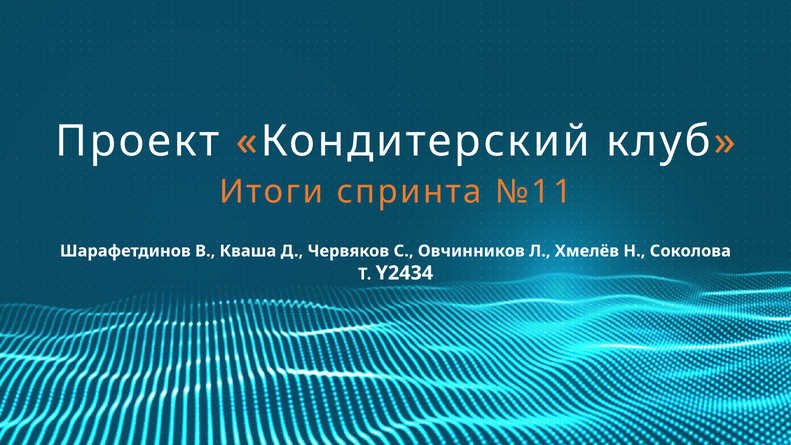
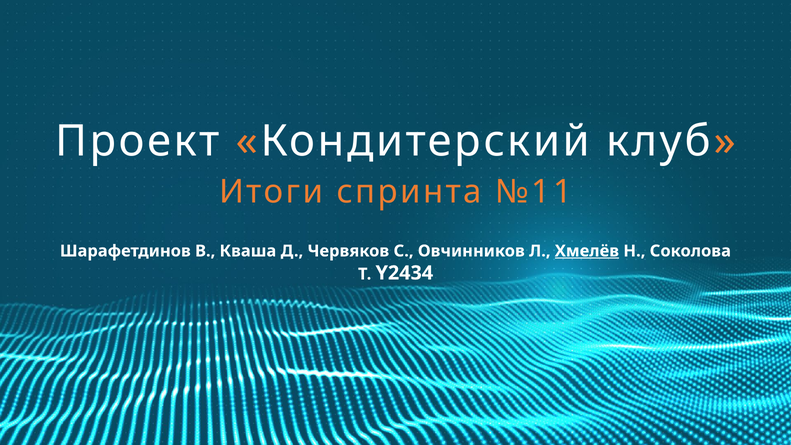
Хмелёв underline: none -> present
